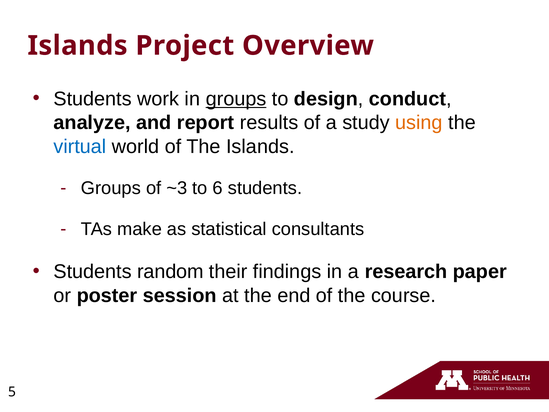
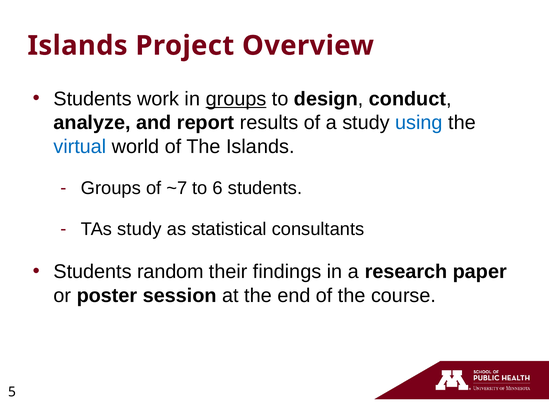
using colour: orange -> blue
~3: ~3 -> ~7
TAs make: make -> study
